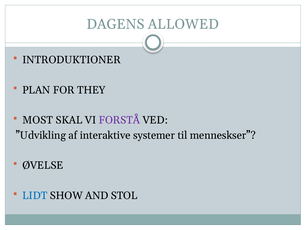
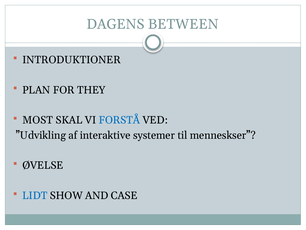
ALLOWED: ALLOWED -> BETWEEN
FORSTÅ colour: purple -> blue
STOL: STOL -> CASE
